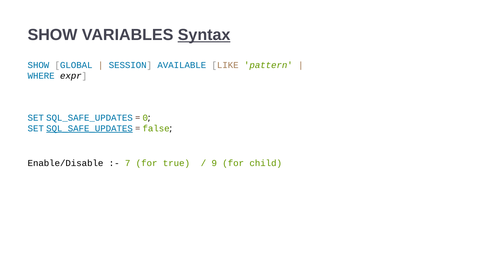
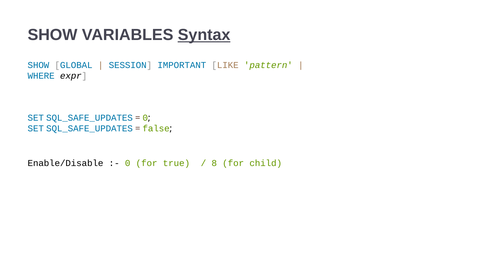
AVAILABLE: AVAILABLE -> IMPORTANT
SQL_SAFE_UPDATES at (89, 128) underline: present -> none
7 at (128, 163): 7 -> 0
9: 9 -> 8
